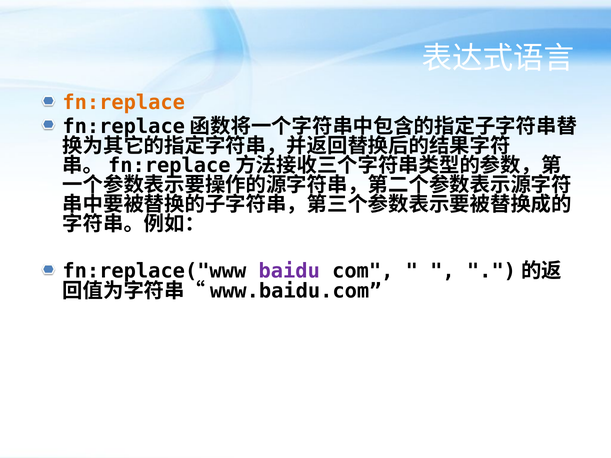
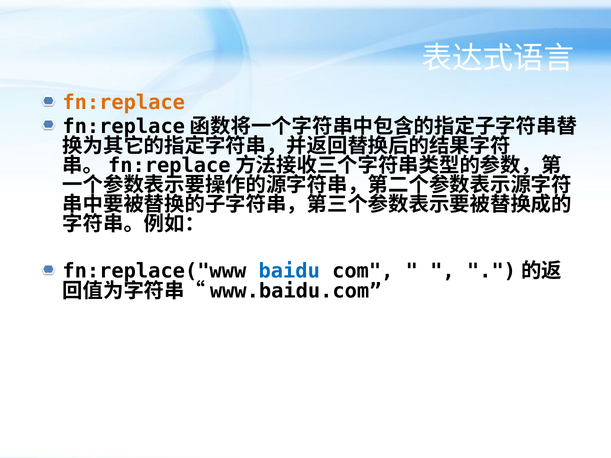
baidu colour: purple -> blue
